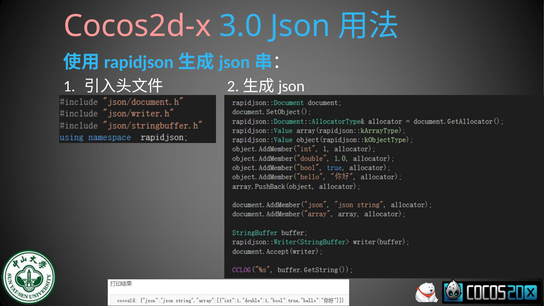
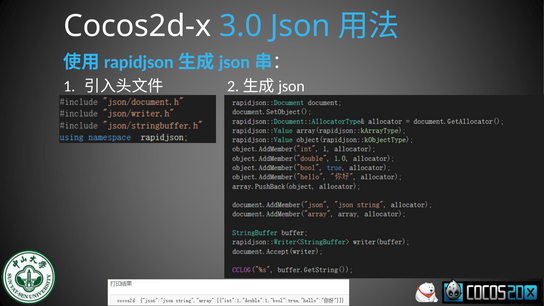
Cocos2d-x colour: pink -> white
